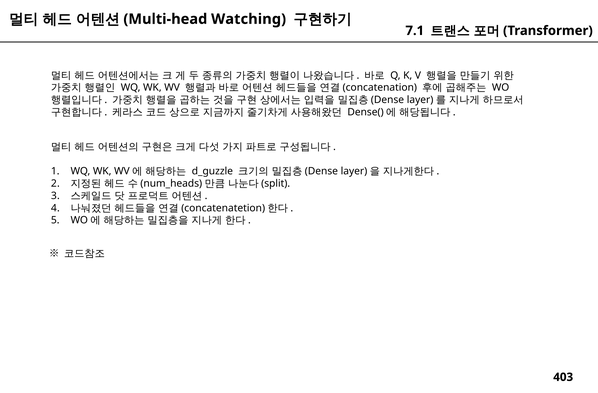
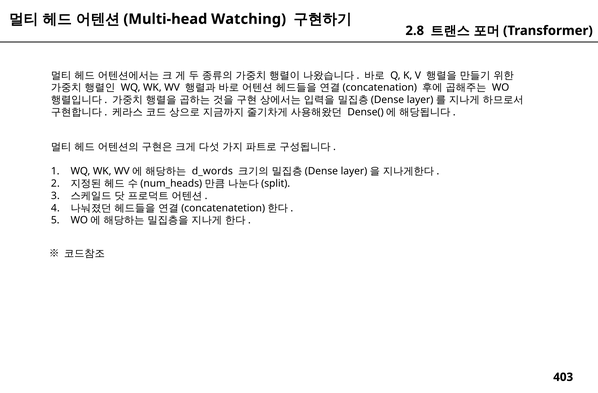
7.1: 7.1 -> 2.8
d_guzzle: d_guzzle -> d_words
